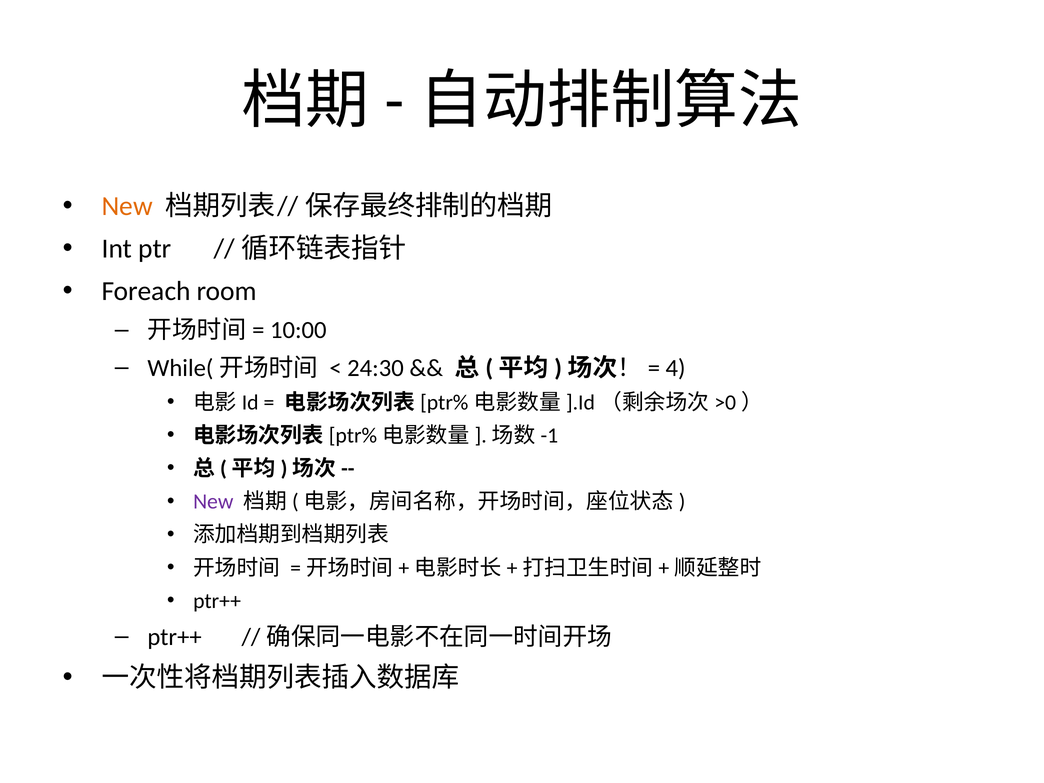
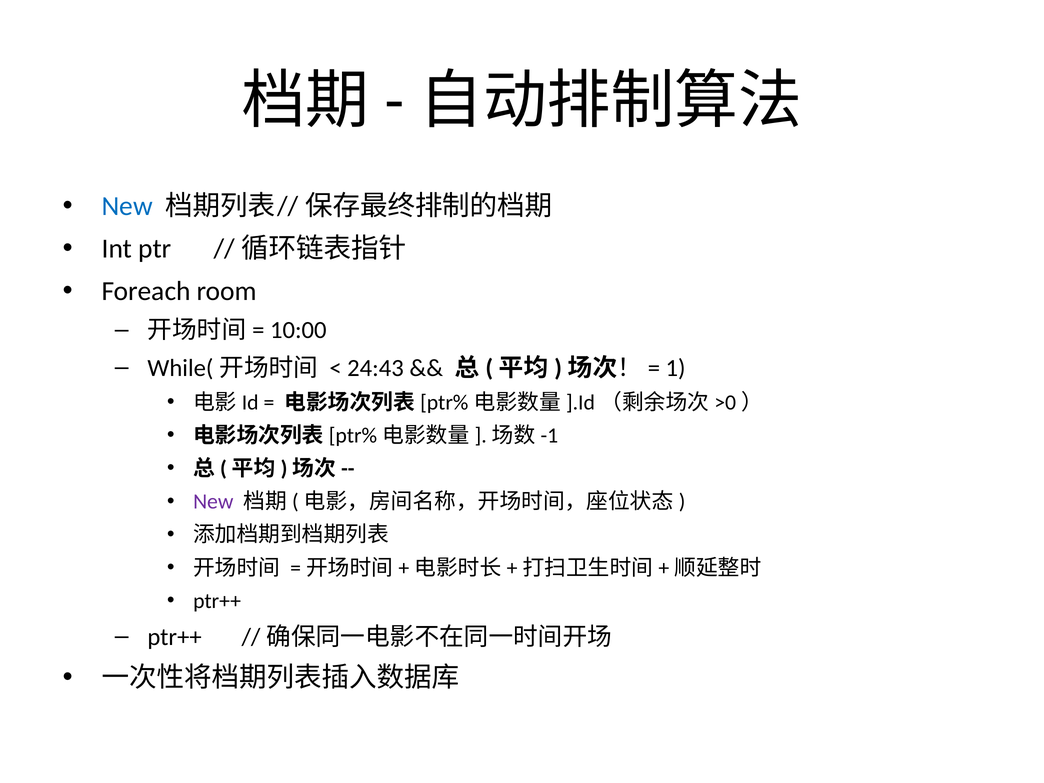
New at (127, 206) colour: orange -> blue
24:30: 24:30 -> 24:43
4: 4 -> 1
